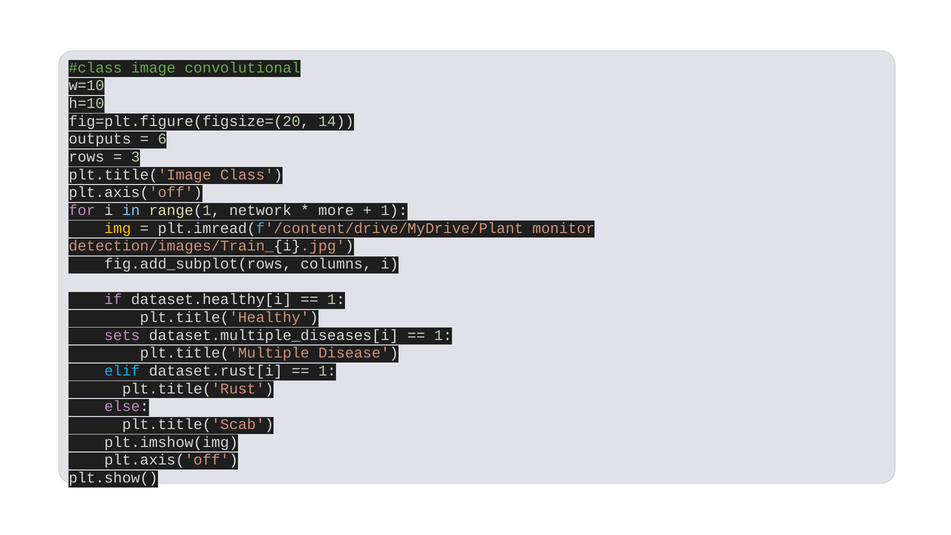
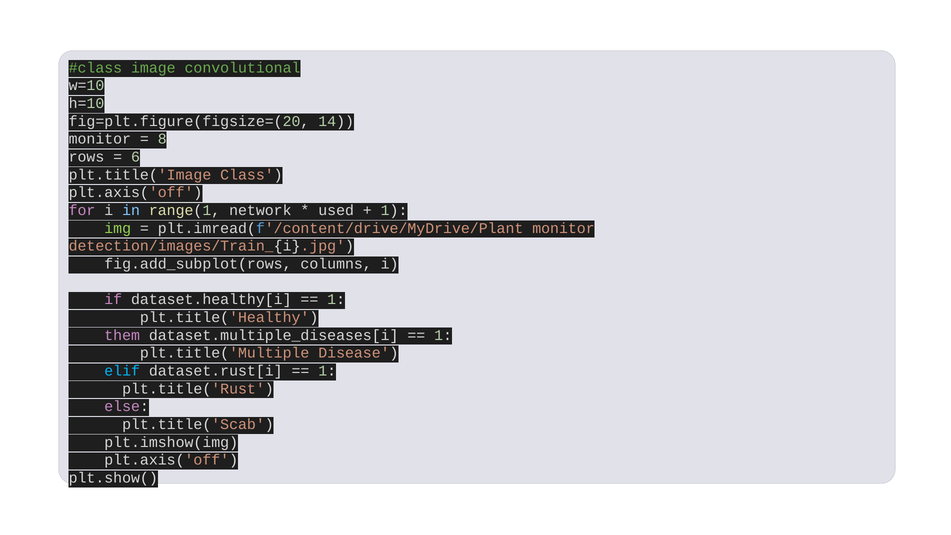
outputs at (100, 139): outputs -> monitor
6: 6 -> 8
3: 3 -> 6
more: more -> used
img colour: yellow -> light green
sets: sets -> them
